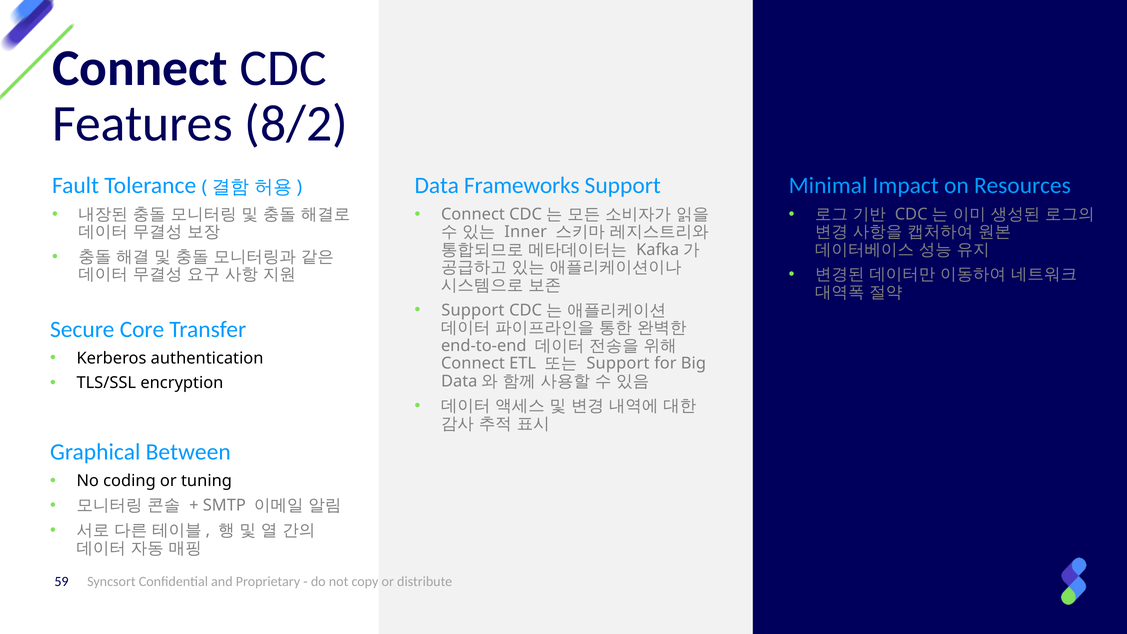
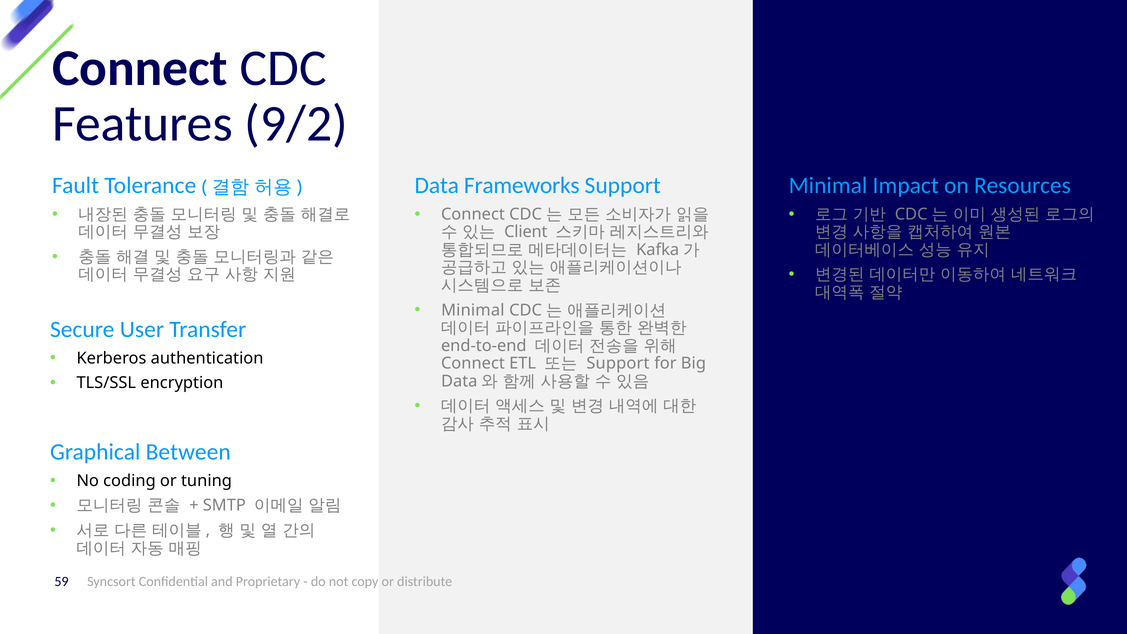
8/2: 8/2 -> 9/2
Inner: Inner -> Client
Support at (473, 310): Support -> Minimal
Core: Core -> User
